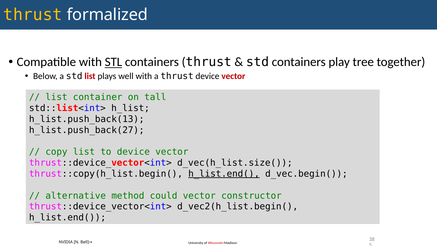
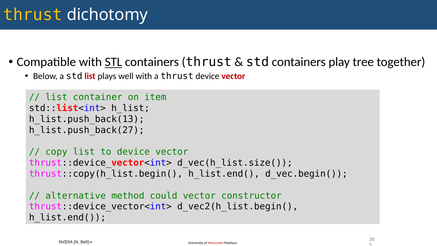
formalized: formalized -> dichotomy
tall: tall -> item
h_list.end( at (224, 174) underline: present -> none
